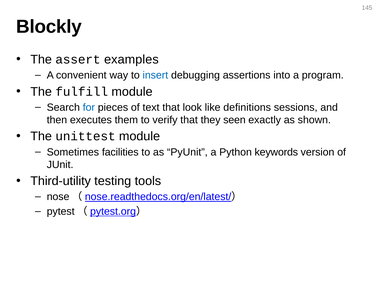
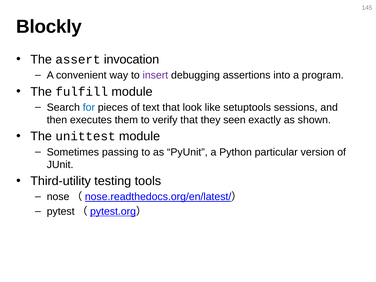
examples: examples -> invocation
insert colour: blue -> purple
definitions: definitions -> setuptools
facilities: facilities -> passing
keywords: keywords -> particular
